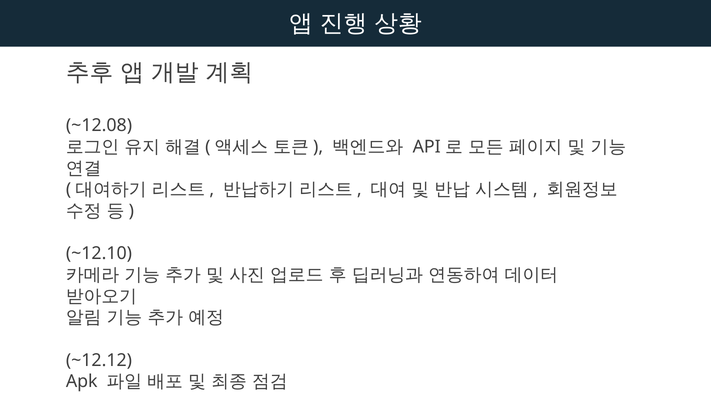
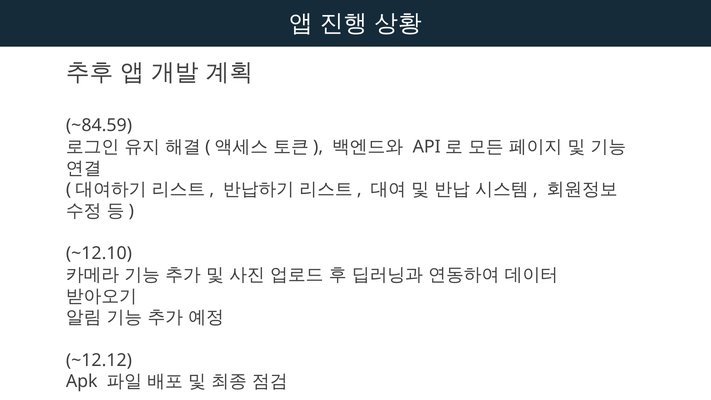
~12.08: ~12.08 -> ~84.59
